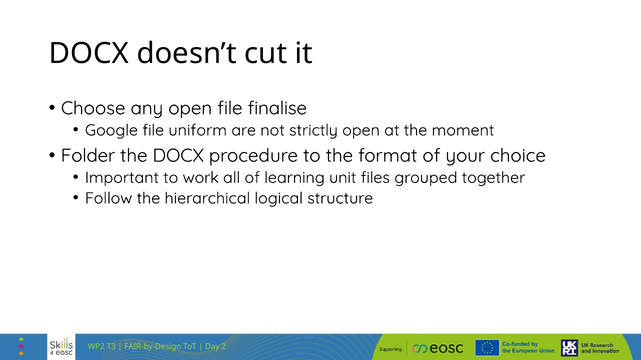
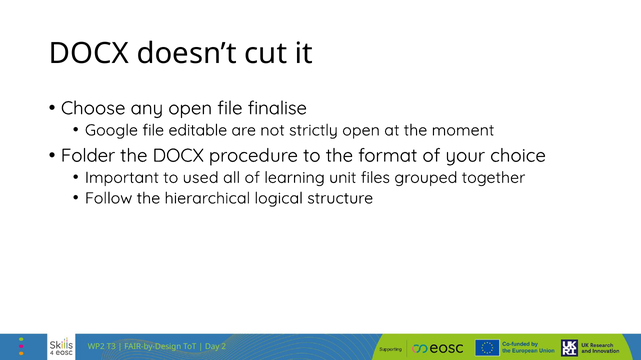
uniform: uniform -> editable
work: work -> used
